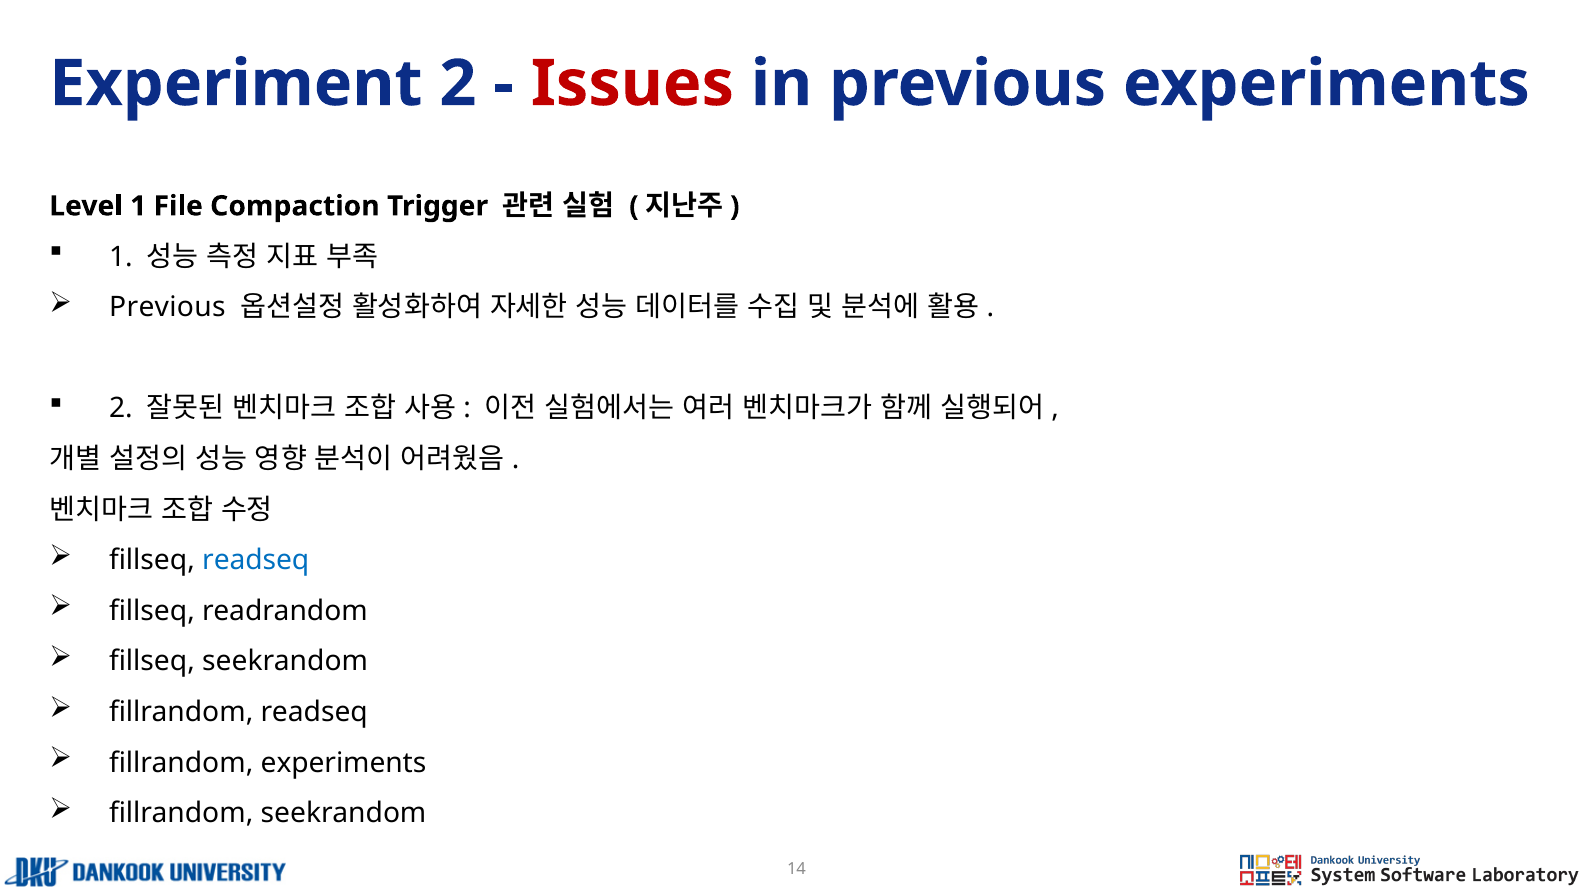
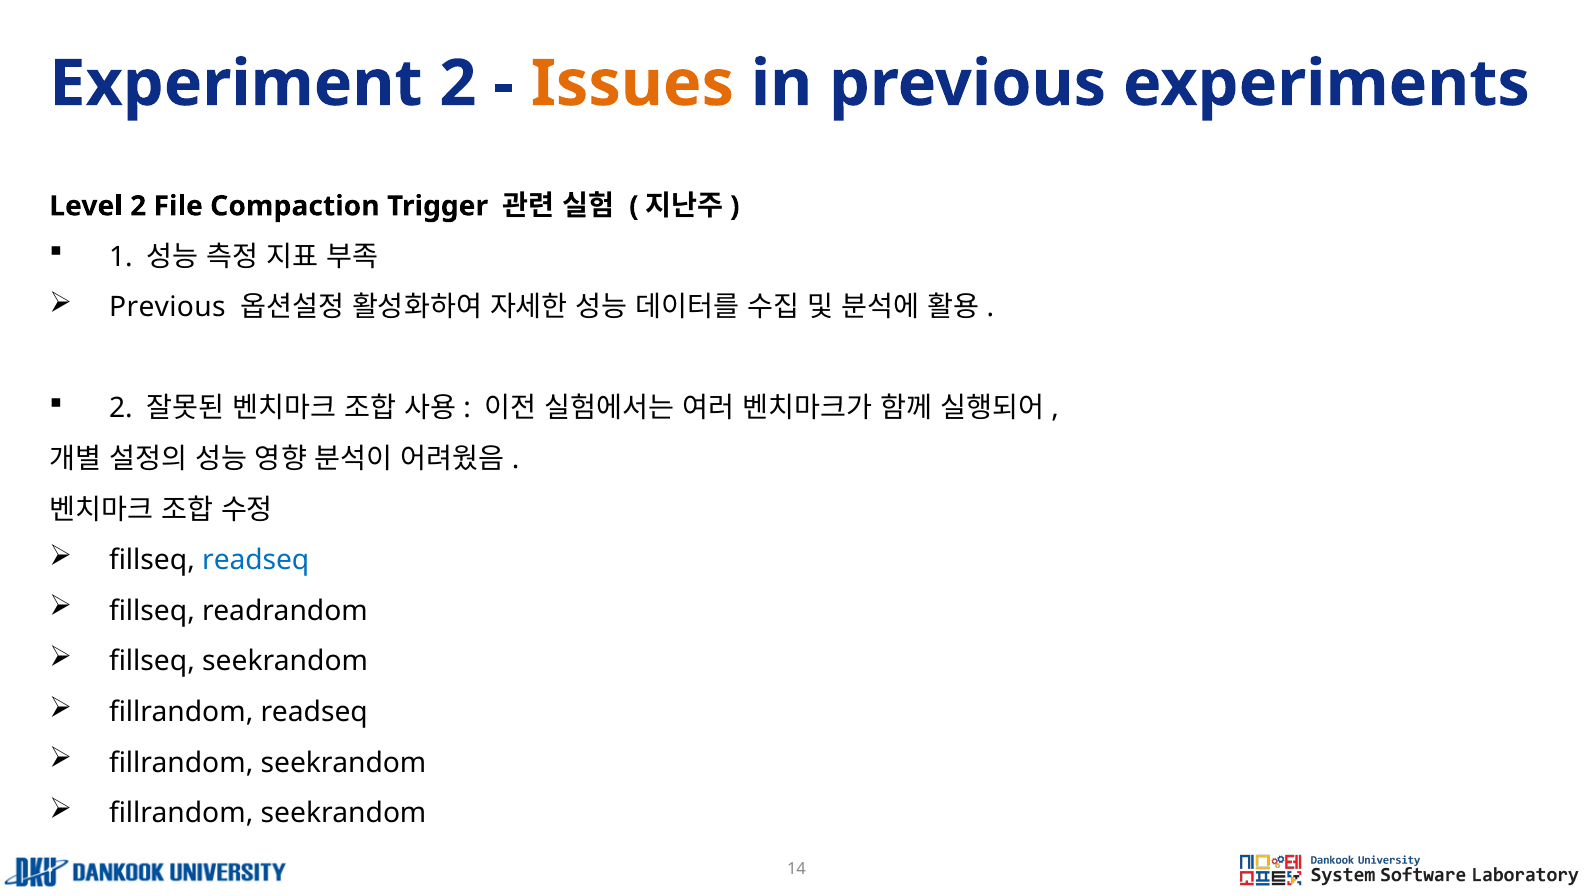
Issues colour: red -> orange
Level 1: 1 -> 2
experiments at (344, 763): experiments -> seekrandom
